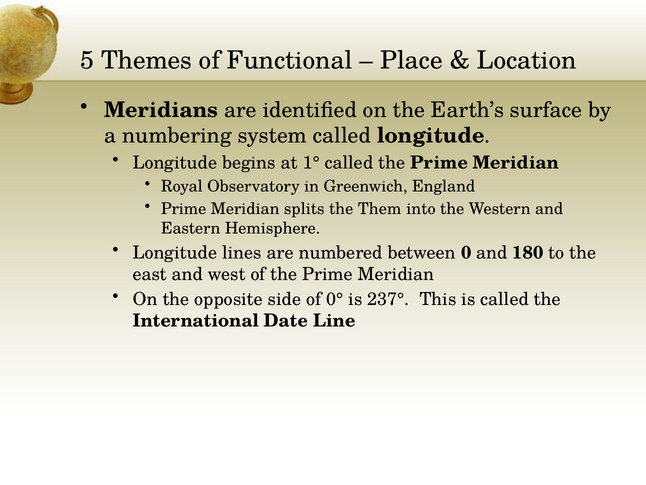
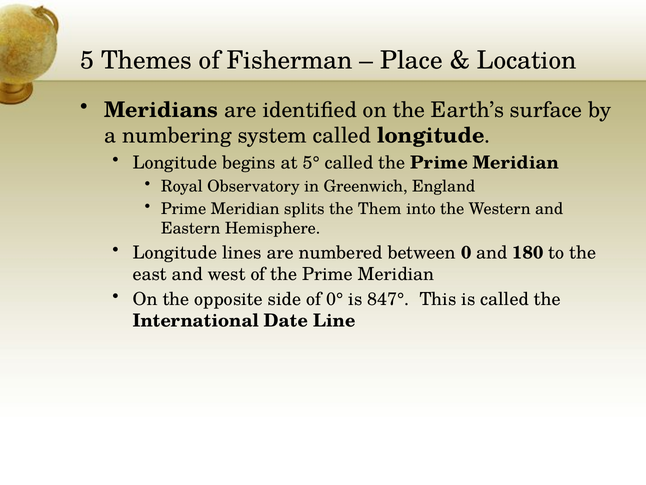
Functional: Functional -> Fisherman
1°: 1° -> 5°
237°: 237° -> 847°
